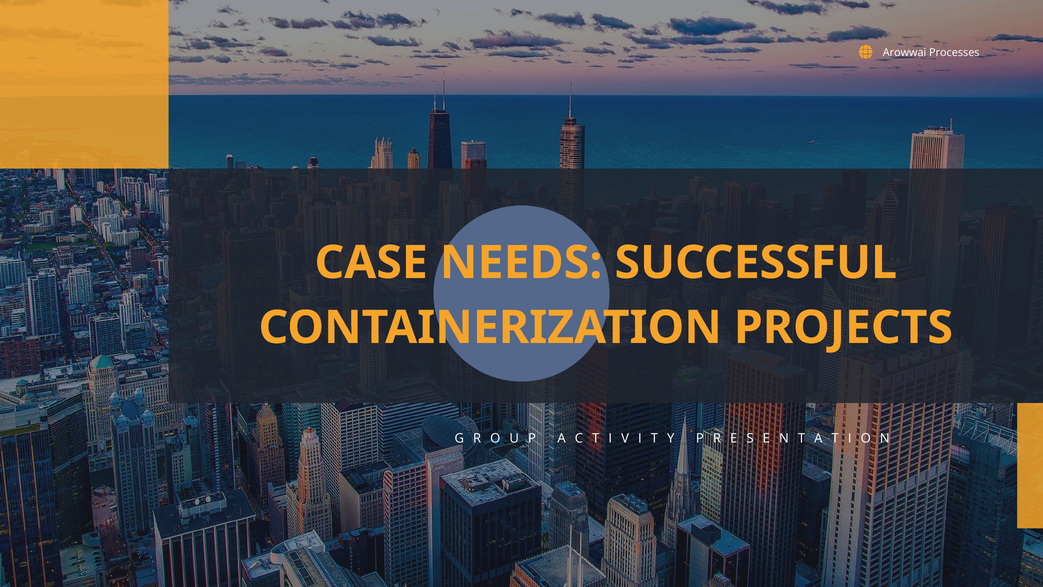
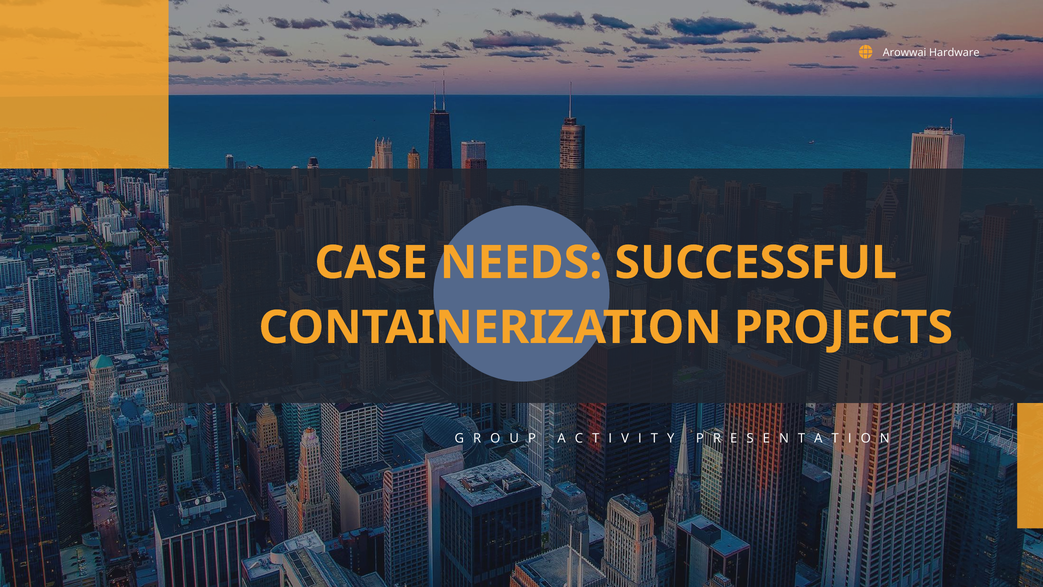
Processes: Processes -> Hardware
